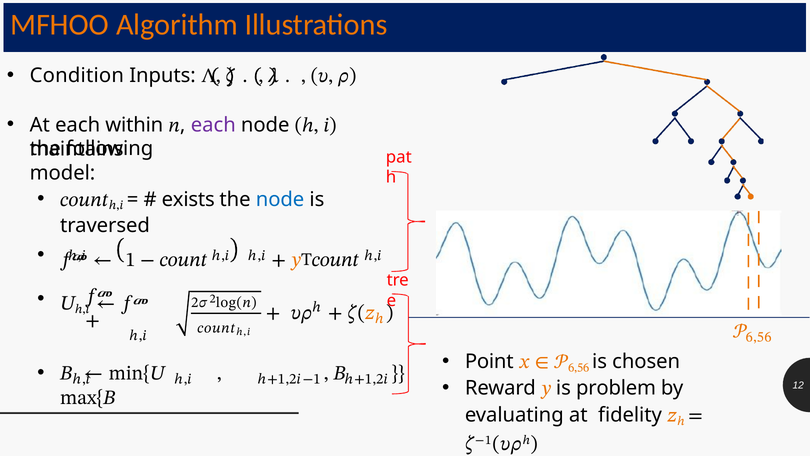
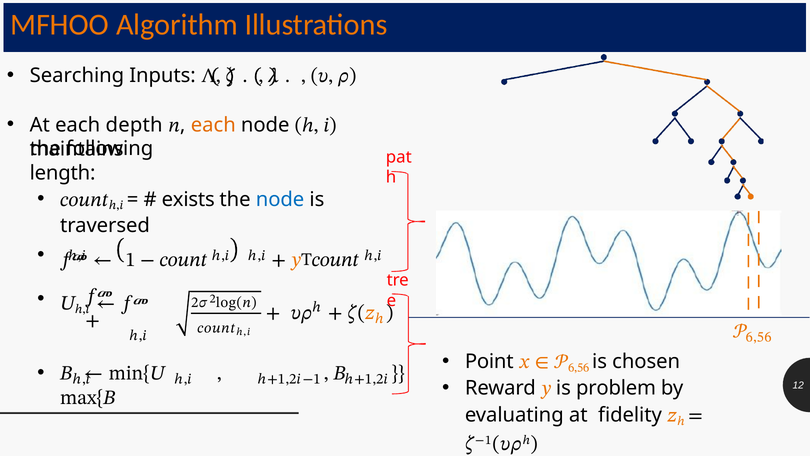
Condition: Condition -> Searching
within: within -> depth
each at (213, 125) colour: purple -> orange
model: model -> length
